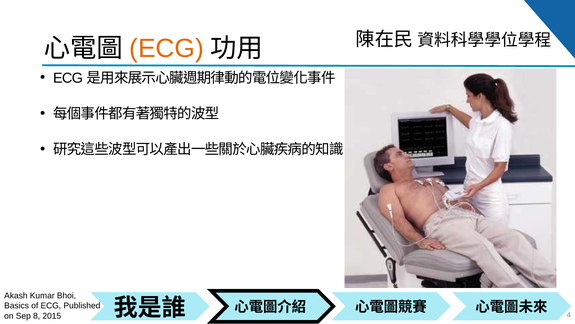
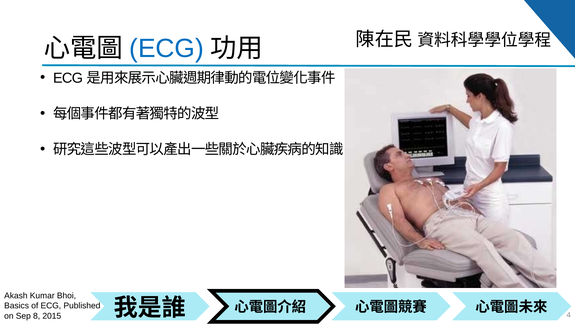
ECG at (167, 48) colour: orange -> blue
